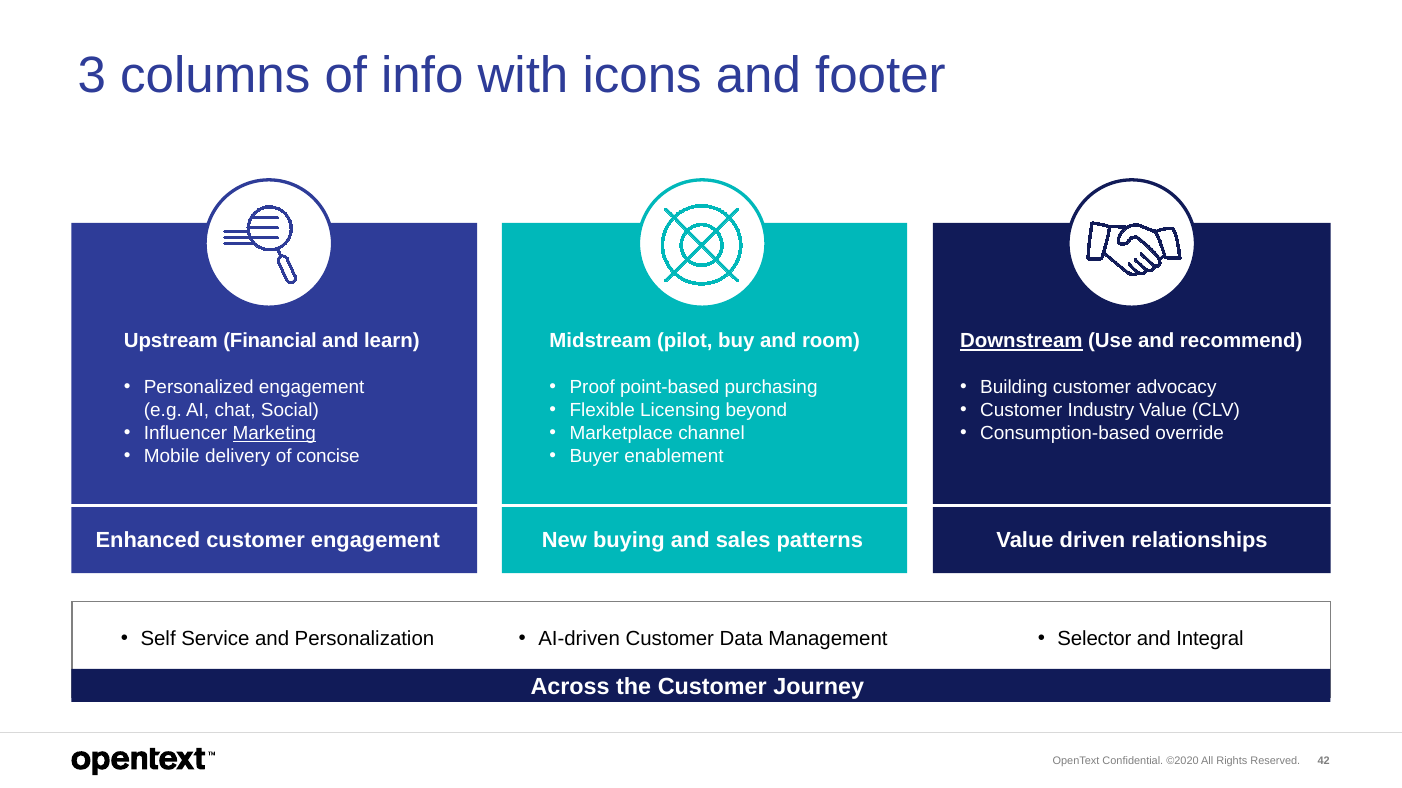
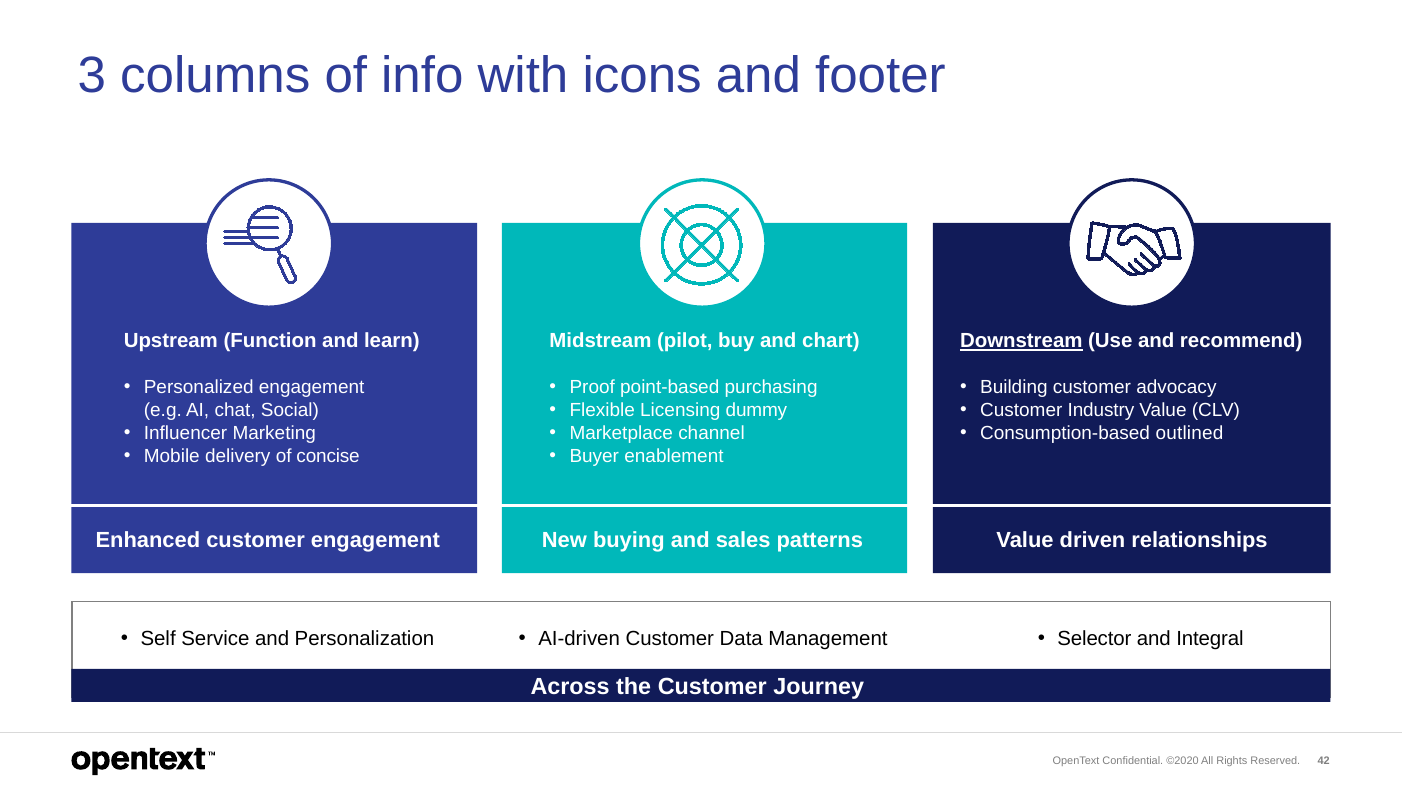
Financial: Financial -> Function
room: room -> chart
beyond: beyond -> dummy
Marketing underline: present -> none
override: override -> outlined
